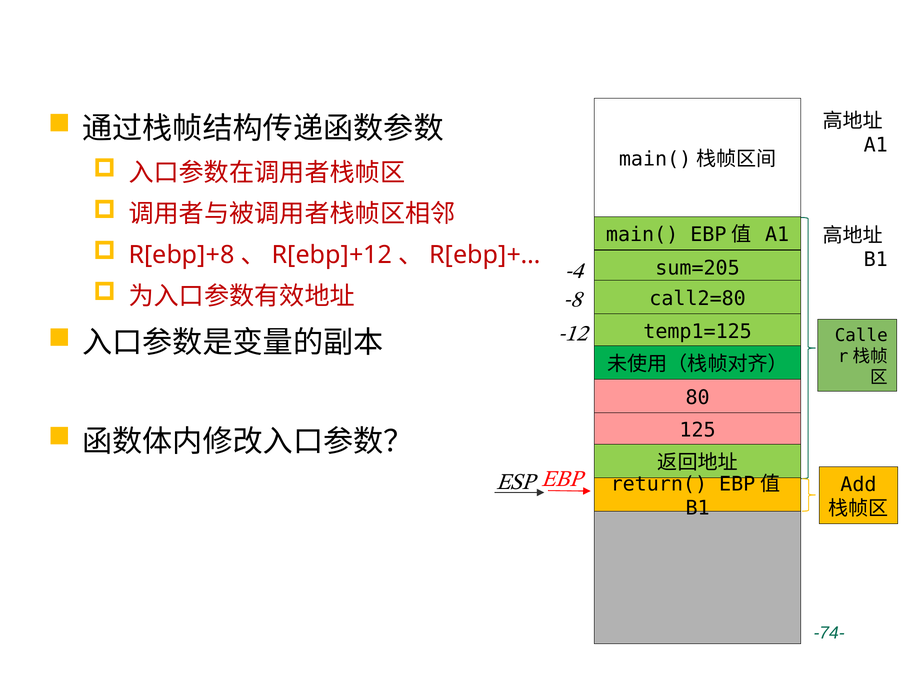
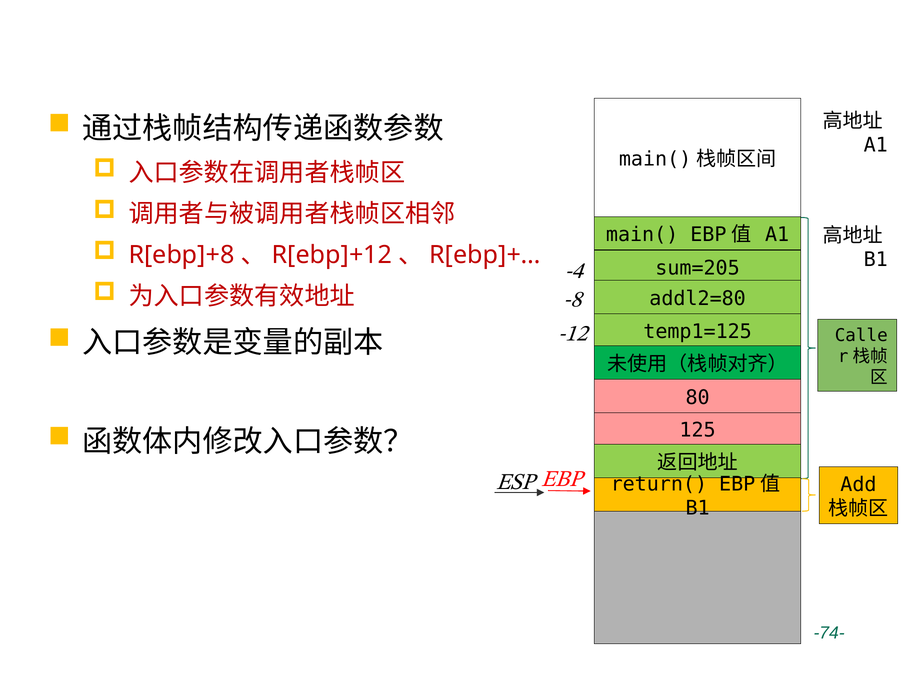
call2=80: call2=80 -> addl2=80
